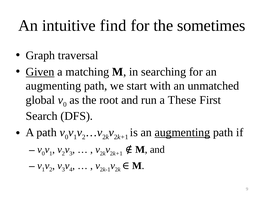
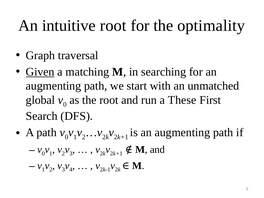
intuitive find: find -> root
sometimes: sometimes -> optimality
augmenting at (182, 132) underline: present -> none
